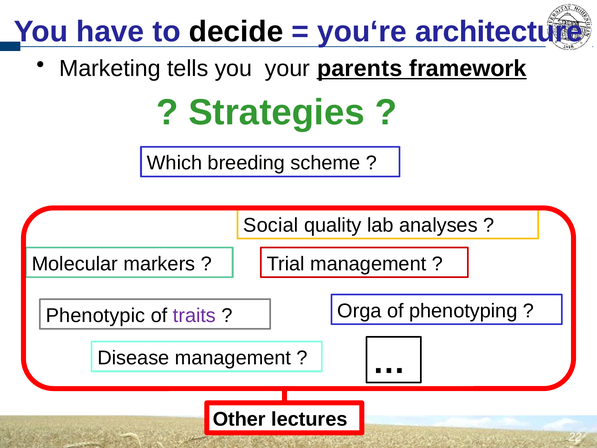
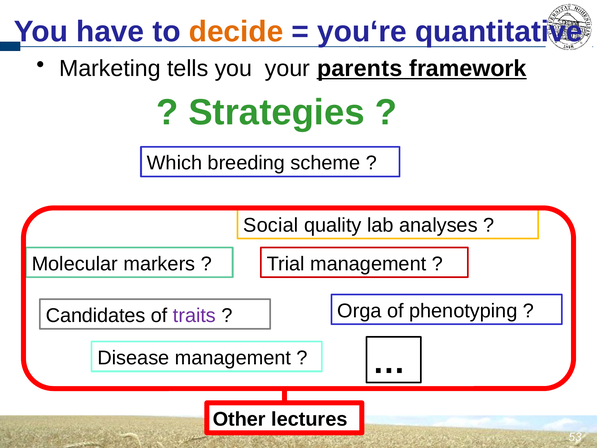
decide colour: black -> orange
architecture: architecture -> quantitative
Phenotypic: Phenotypic -> Candidates
22: 22 -> 53
